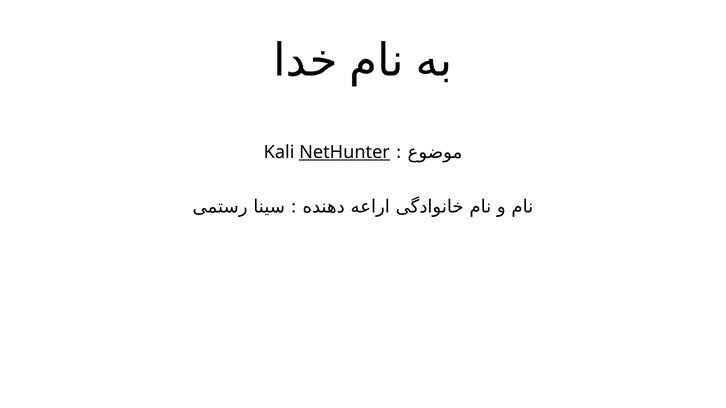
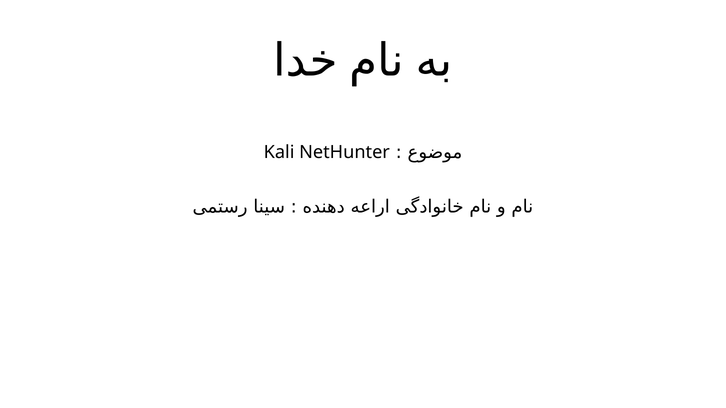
NetHunter underline: present -> none
